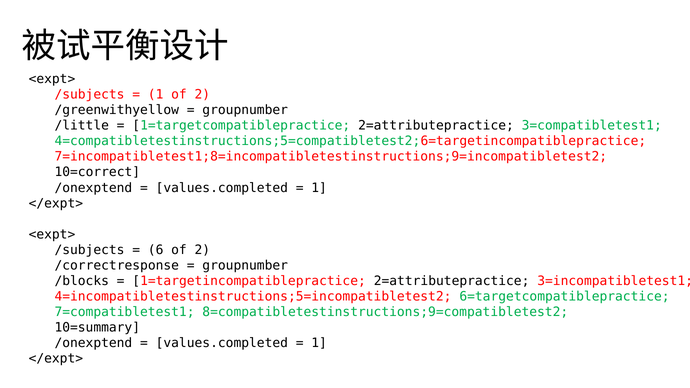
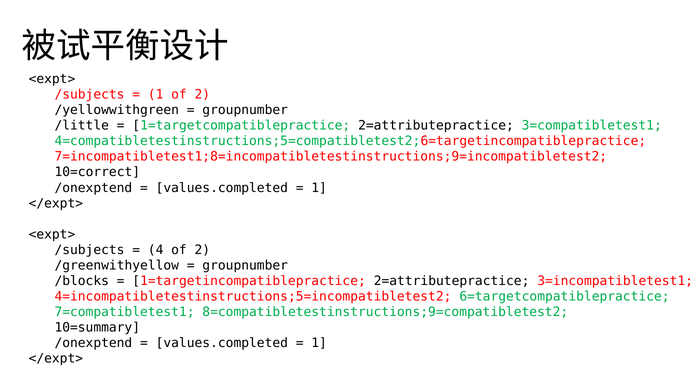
/greenwithyellow: /greenwithyellow -> /yellowwithgreen
6: 6 -> 4
/correctresponse: /correctresponse -> /greenwithyellow
